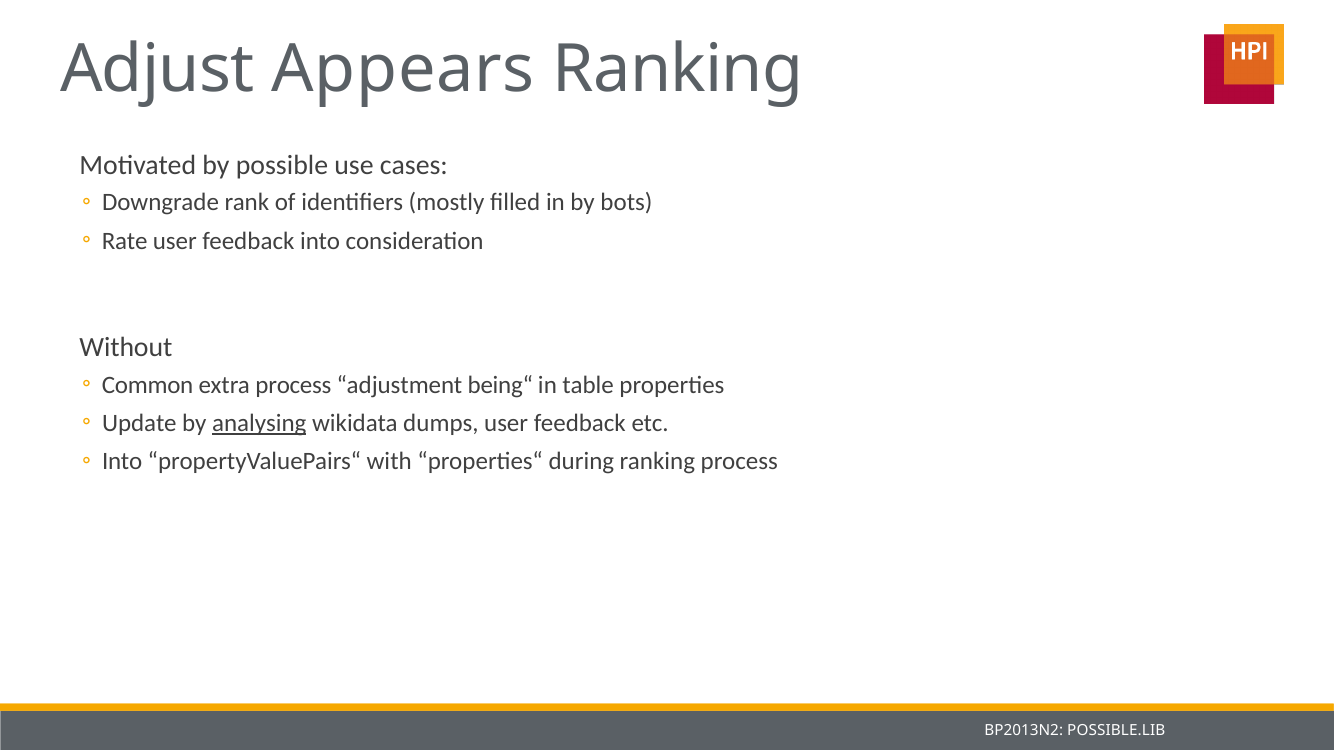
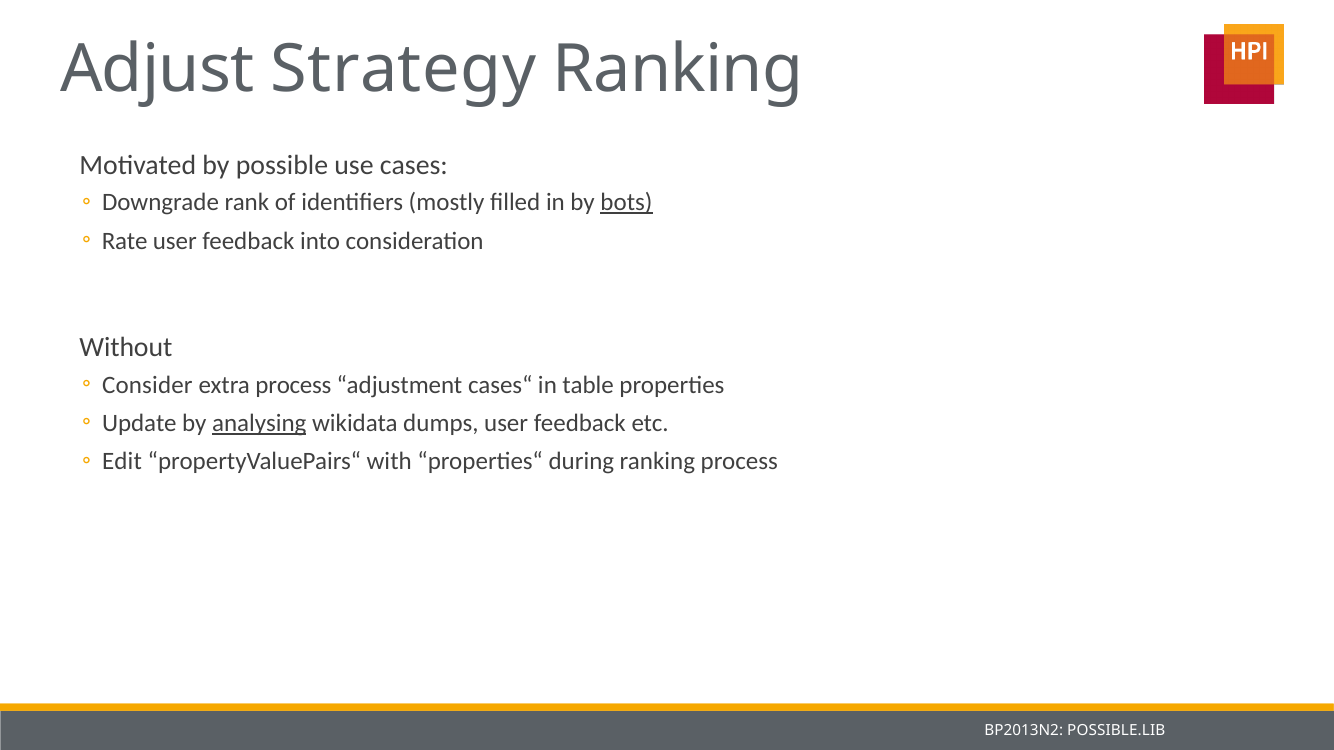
Appears: Appears -> Strategy
bots underline: none -> present
Common: Common -> Consider
being“: being“ -> cases“
Into at (122, 462): Into -> Edit
